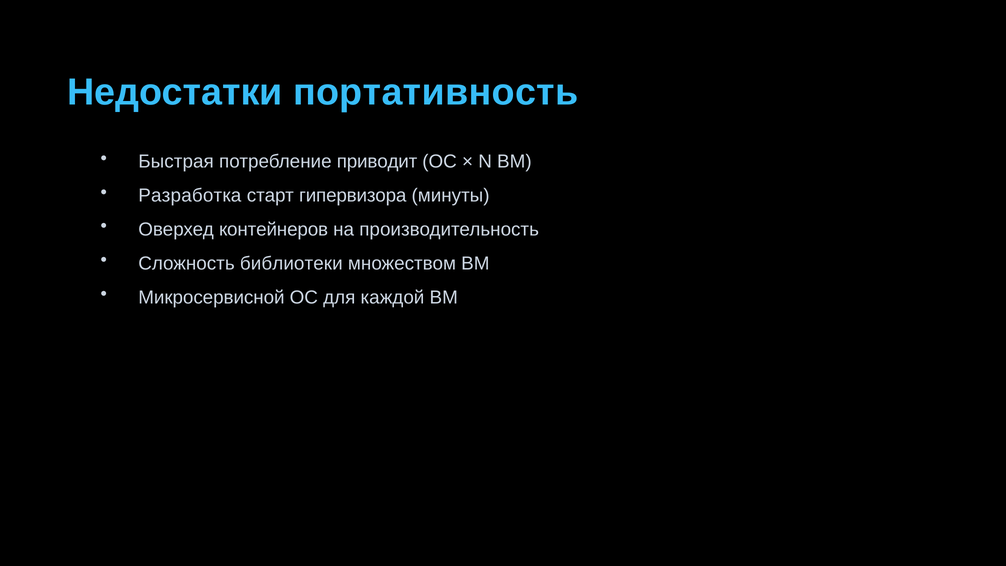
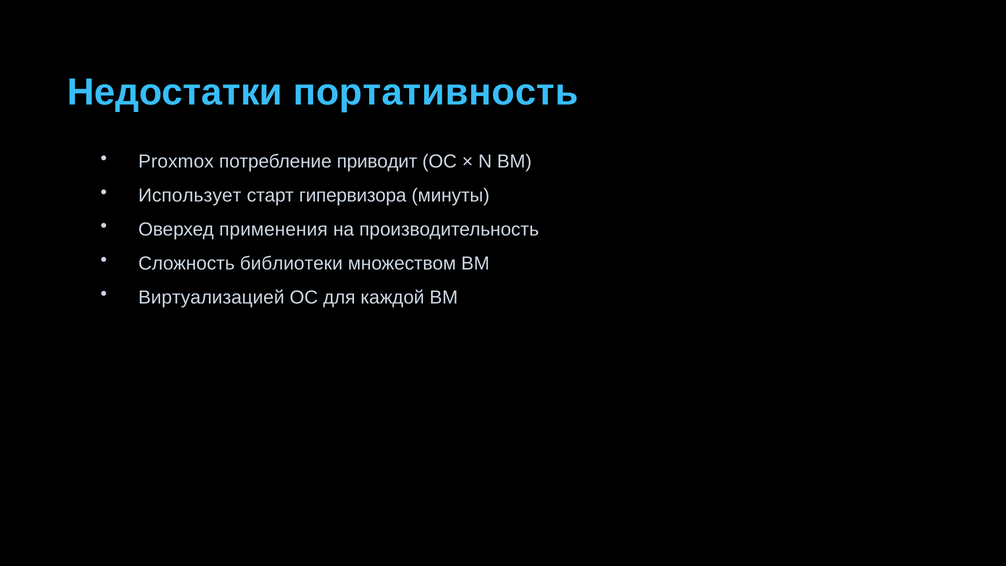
Быстрая: Быстрая -> Proxmox
Разработка: Разработка -> Использует
контейнеров: контейнеров -> применения
Микросервисной: Микросервисной -> Виртуализацией
